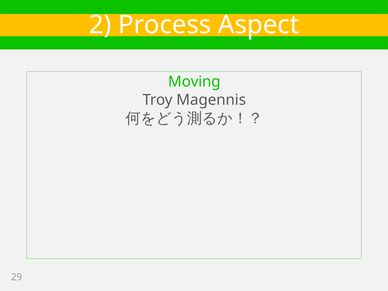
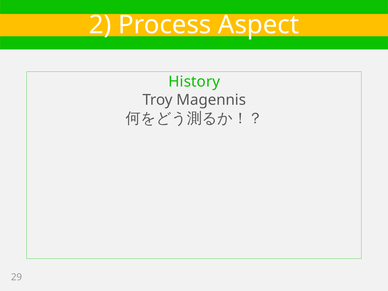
Moving: Moving -> History
